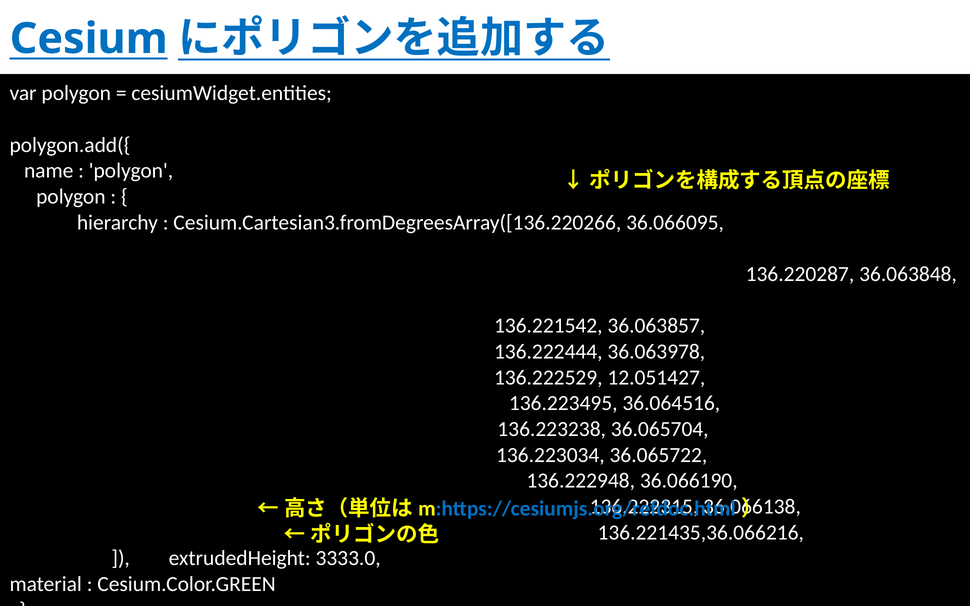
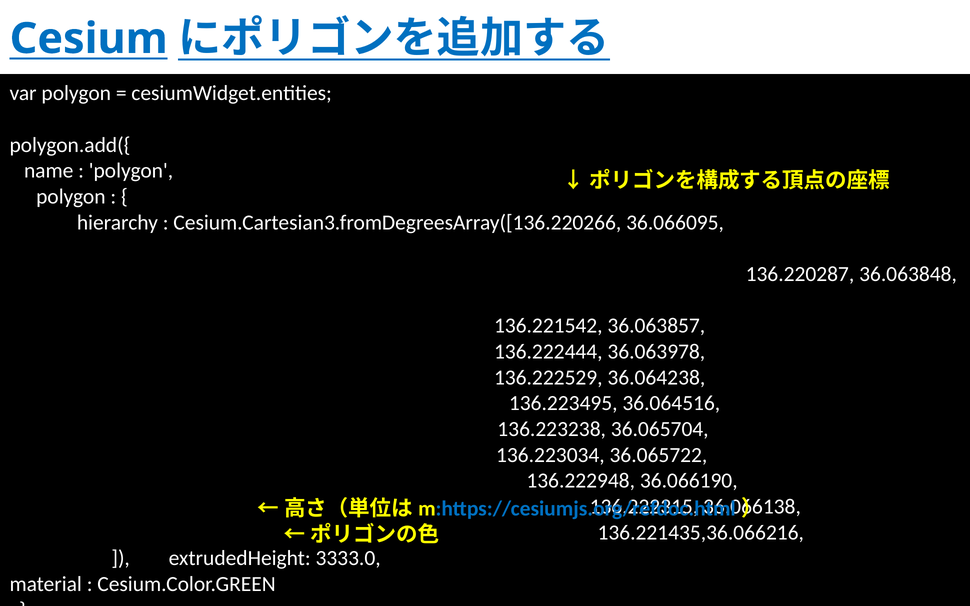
12.051427: 12.051427 -> 36.064238
